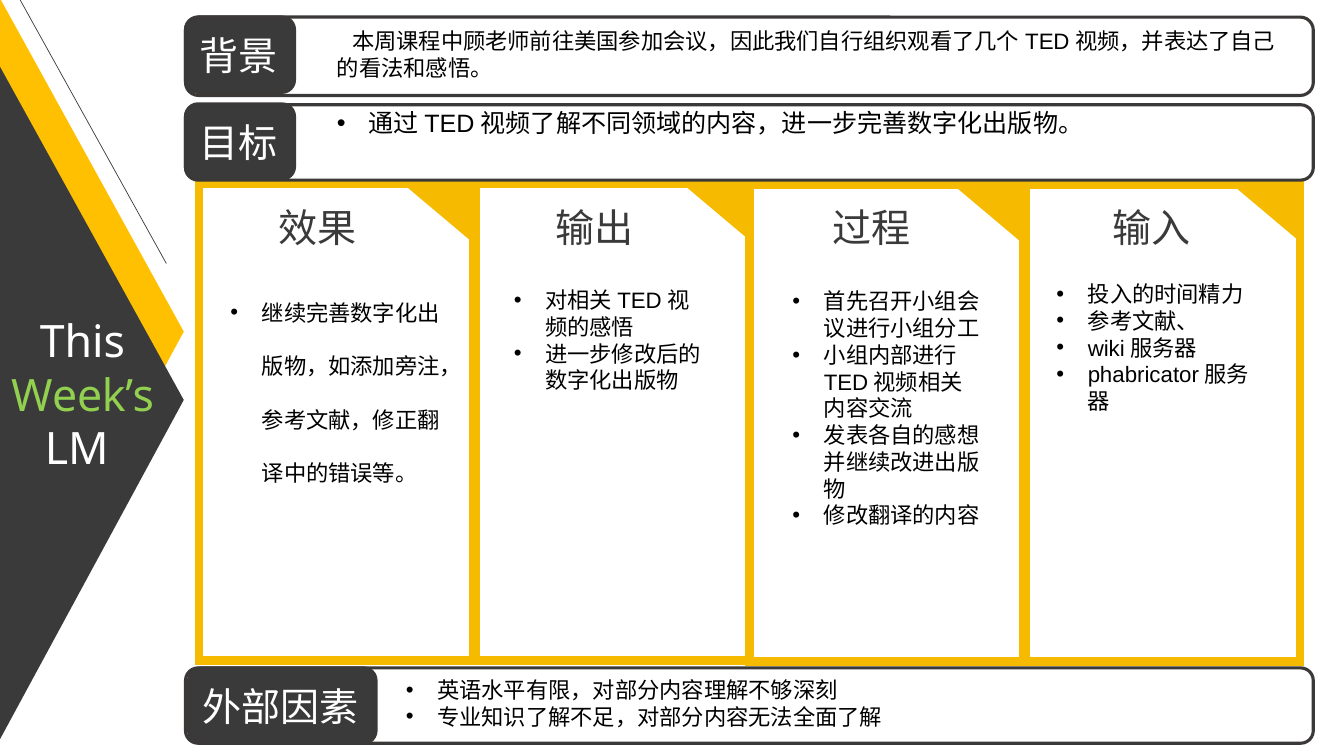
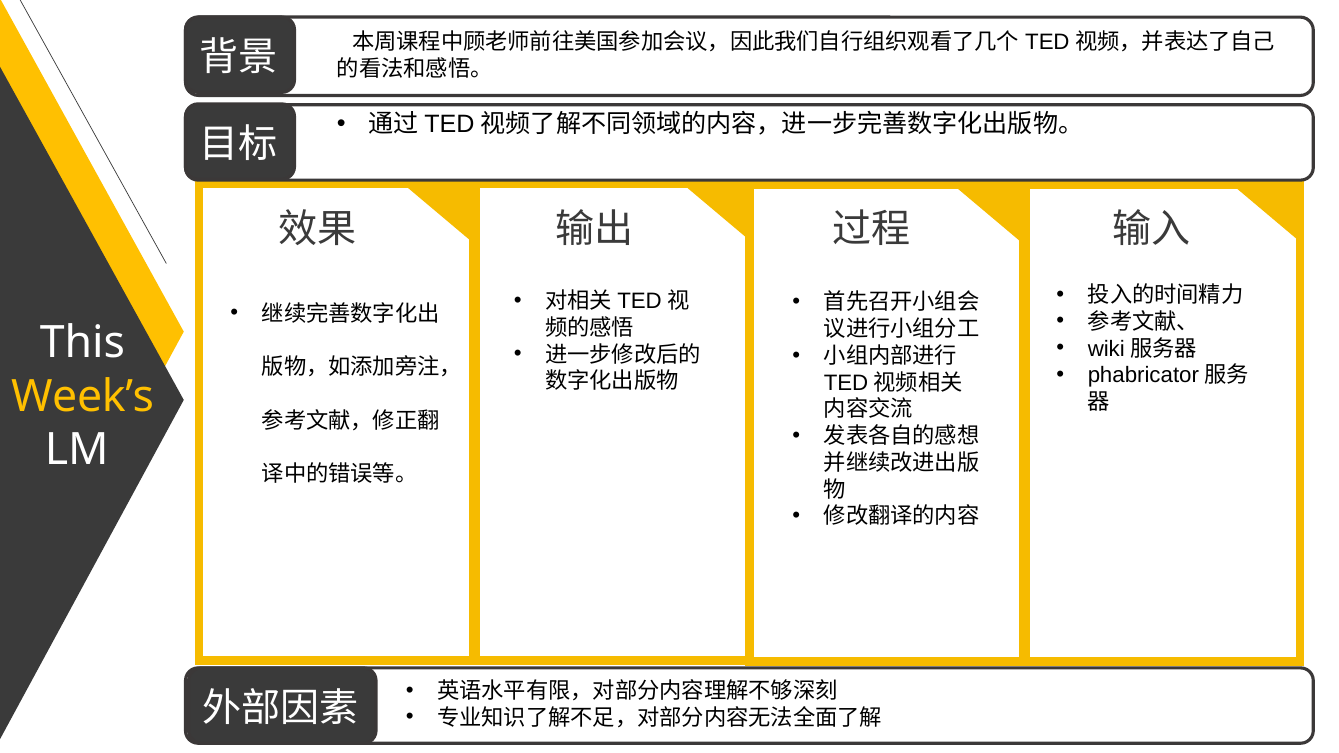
Week’s colour: light green -> yellow
